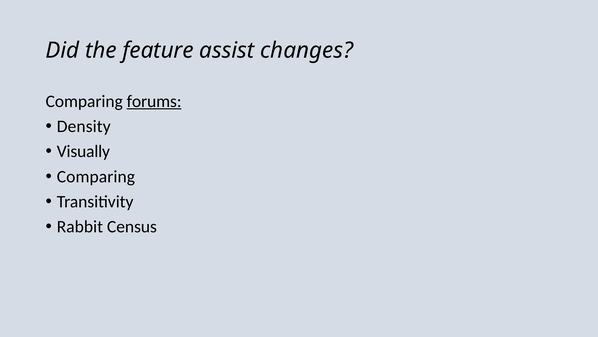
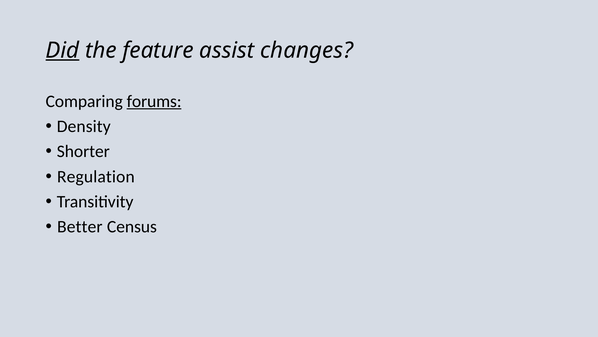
Did underline: none -> present
Visually: Visually -> Shorter
Comparing at (96, 176): Comparing -> Regulation
Rabbit: Rabbit -> Better
